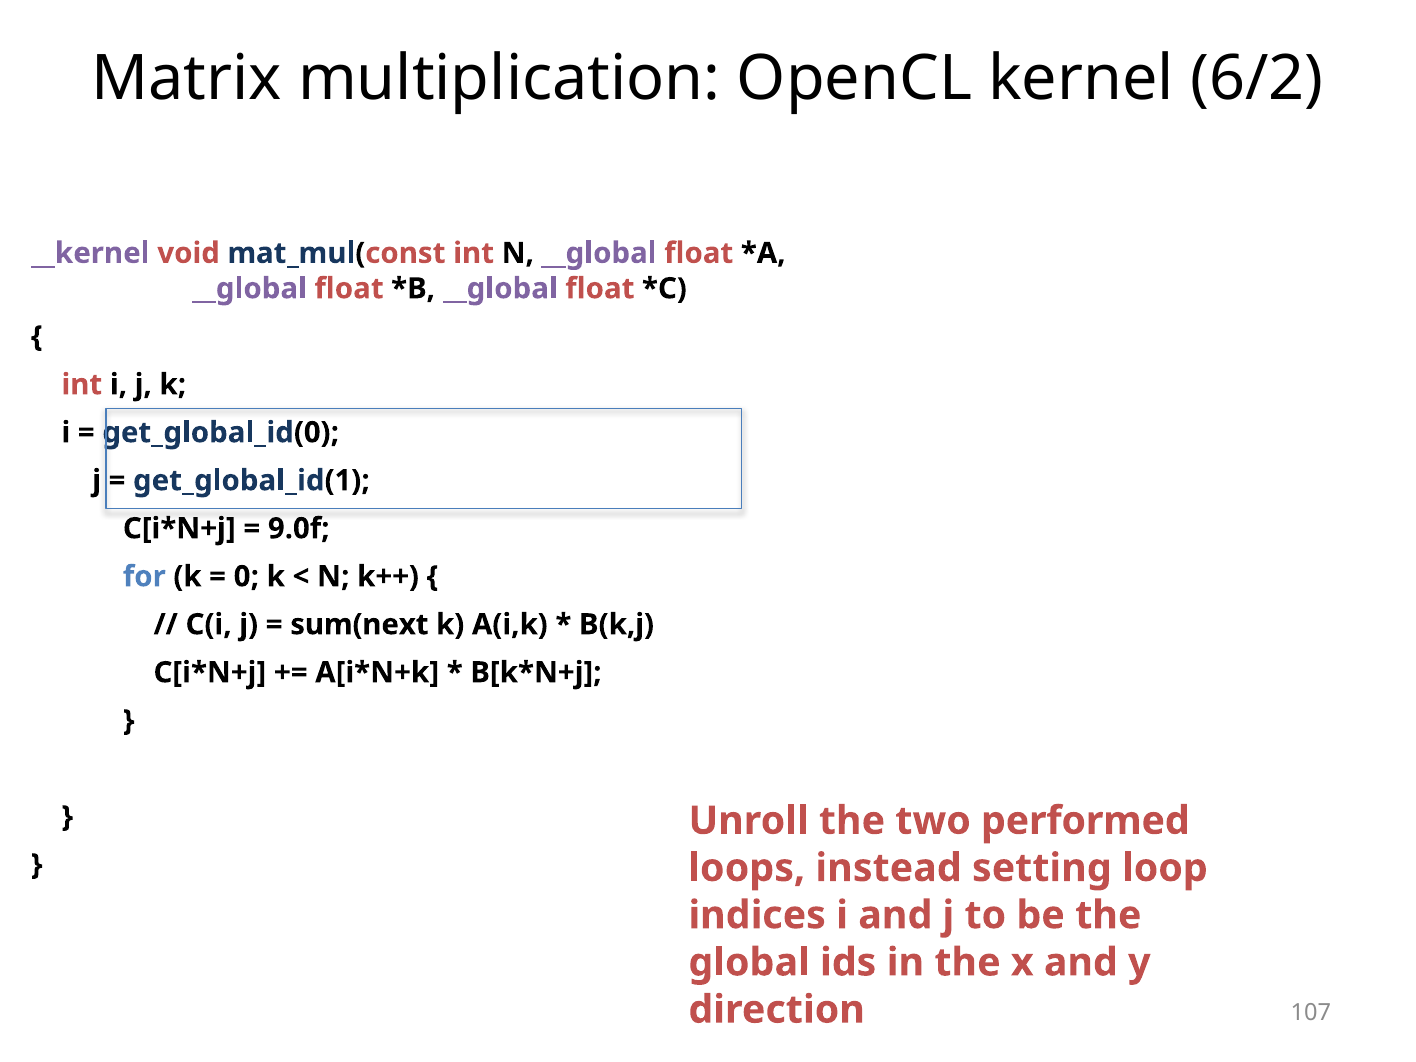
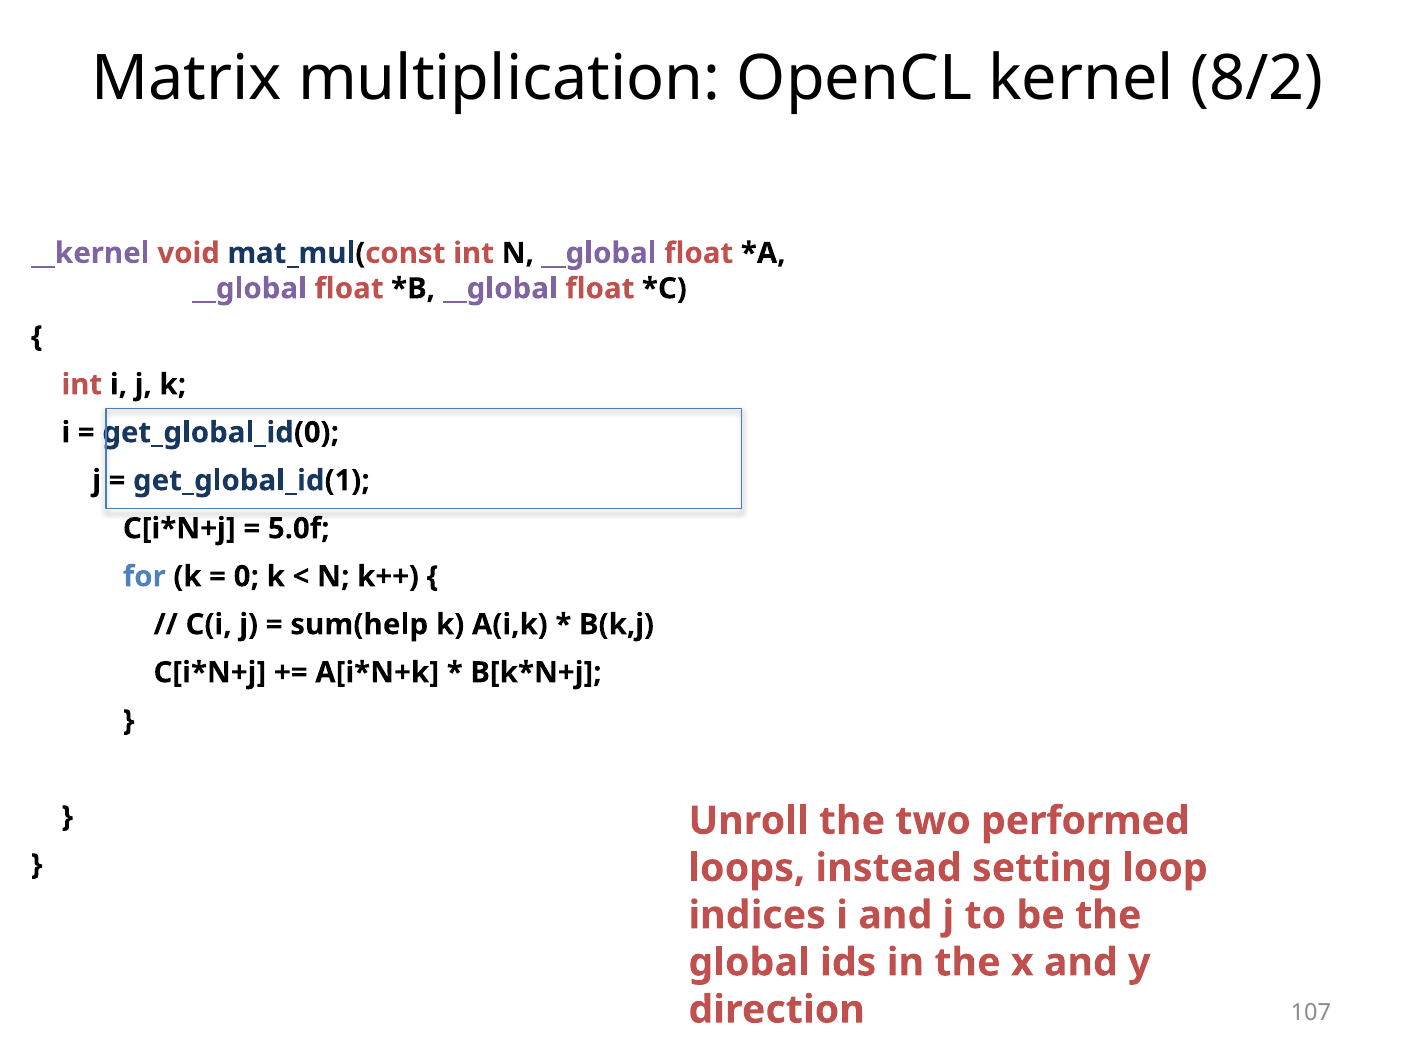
6/2: 6/2 -> 8/2
9.0f: 9.0f -> 5.0f
sum(next: sum(next -> sum(help
